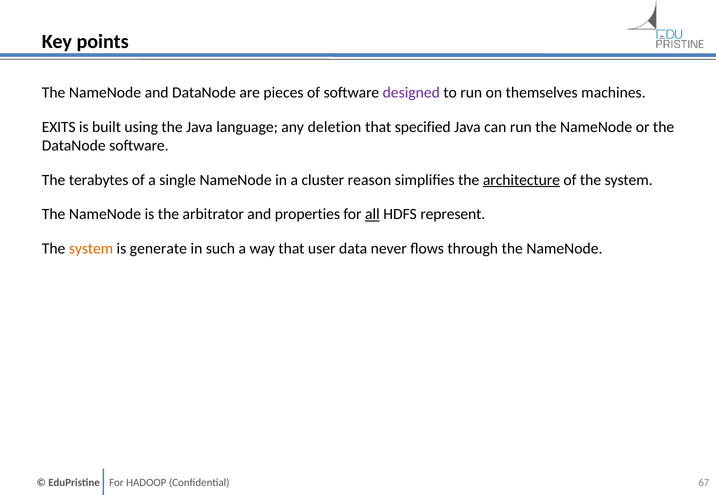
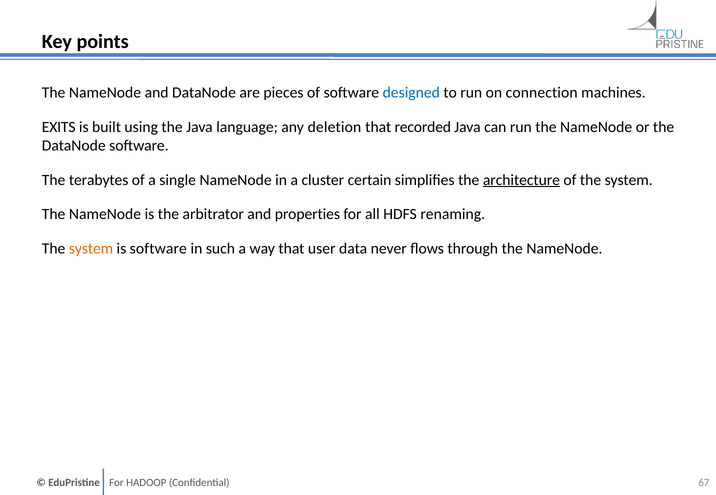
designed colour: purple -> blue
themselves: themselves -> connection
specified: specified -> recorded
reason: reason -> certain
all underline: present -> none
represent: represent -> renaming
is generate: generate -> software
